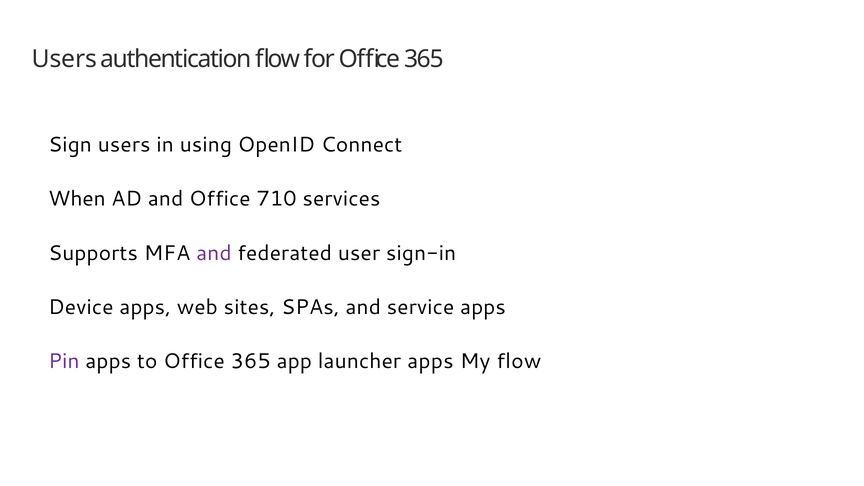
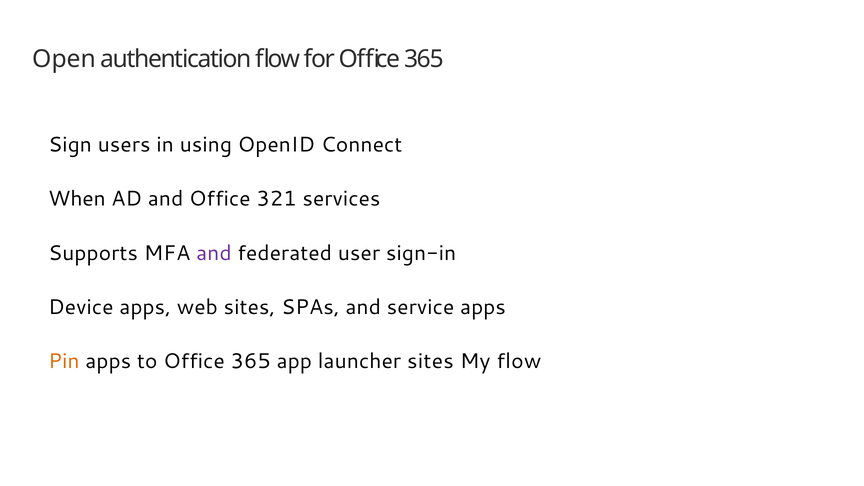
Users at (64, 59): Users -> Open
710: 710 -> 321
Pin colour: purple -> orange
launcher apps: apps -> sites
